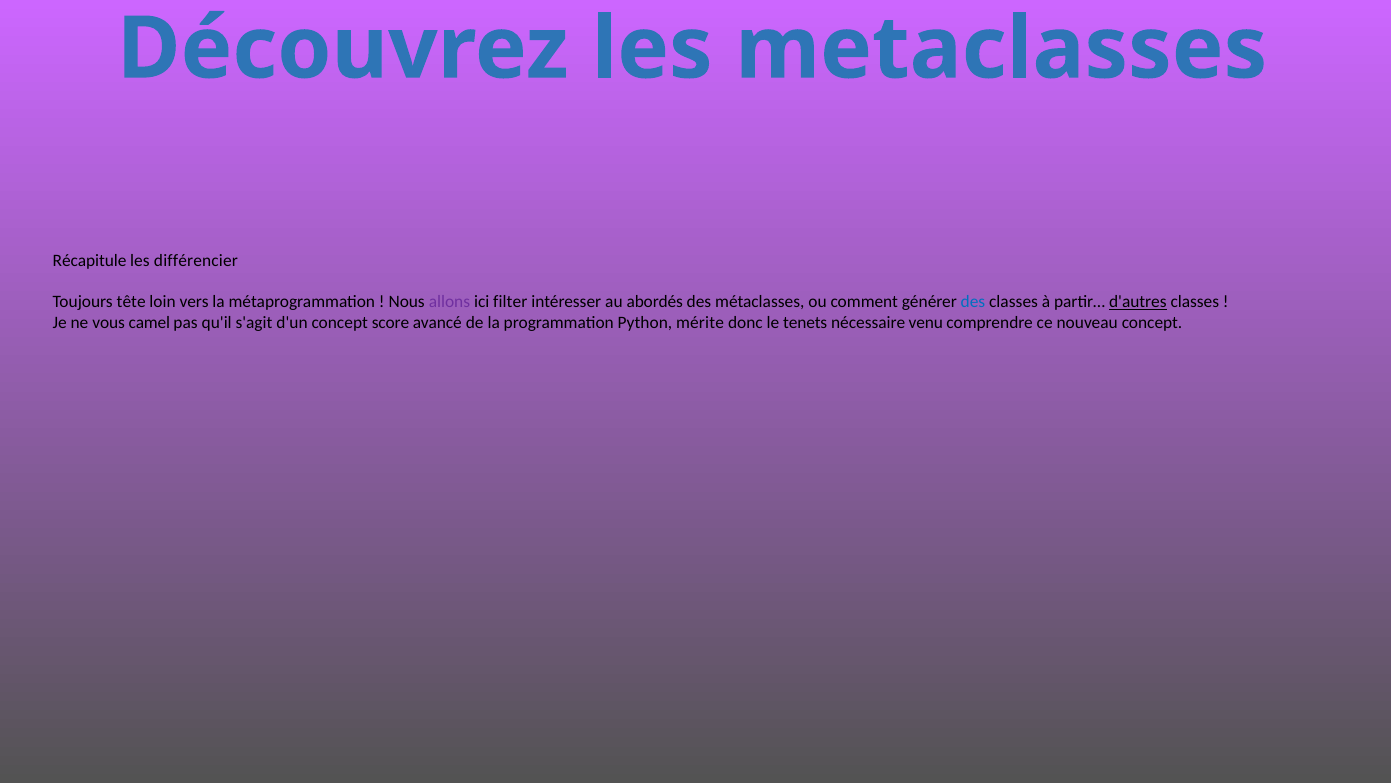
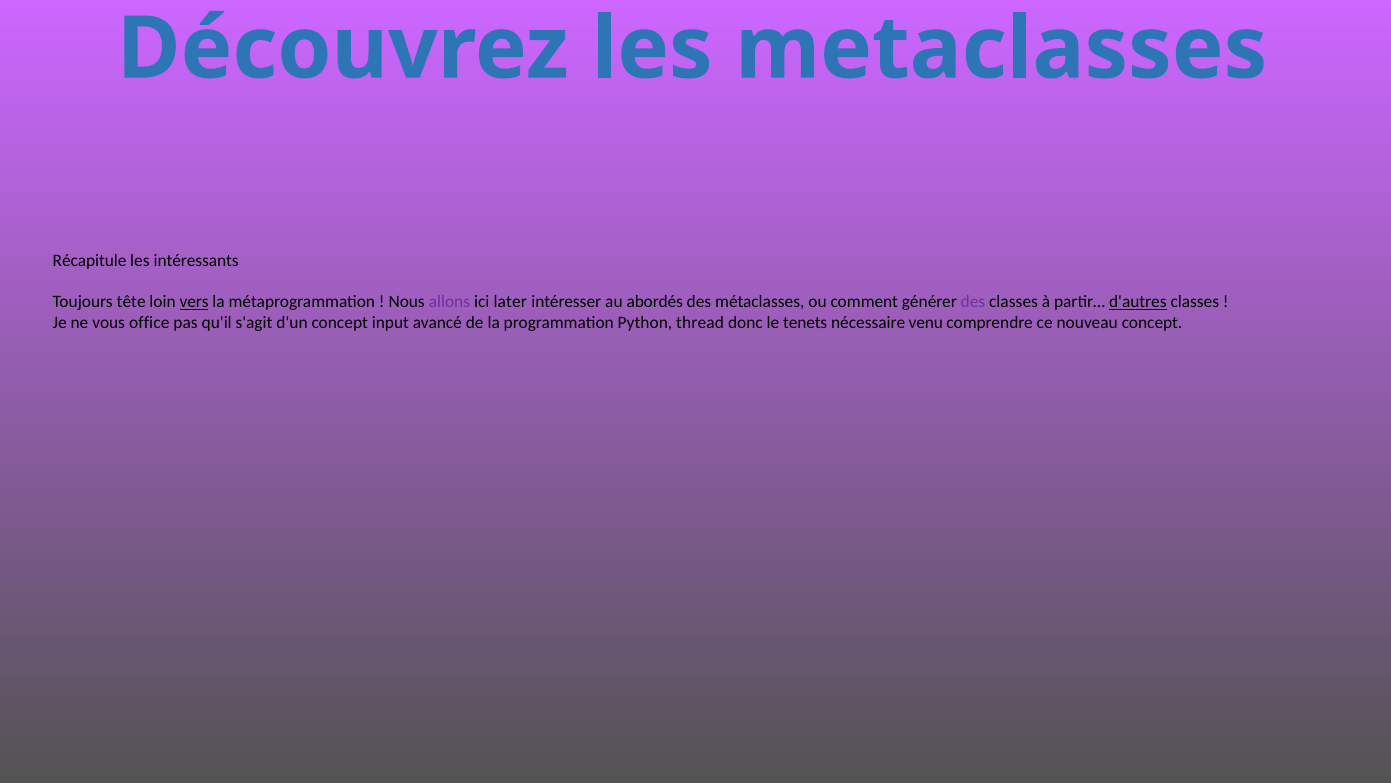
différencier: différencier -> intéressants
vers underline: none -> present
filter: filter -> later
des at (973, 302) colour: blue -> purple
camel: camel -> office
score: score -> input
mérite: mérite -> thread
